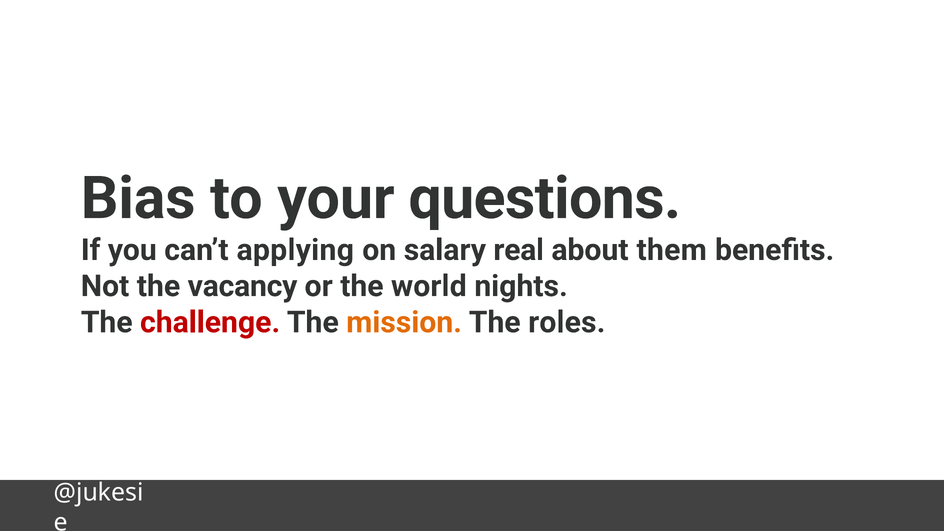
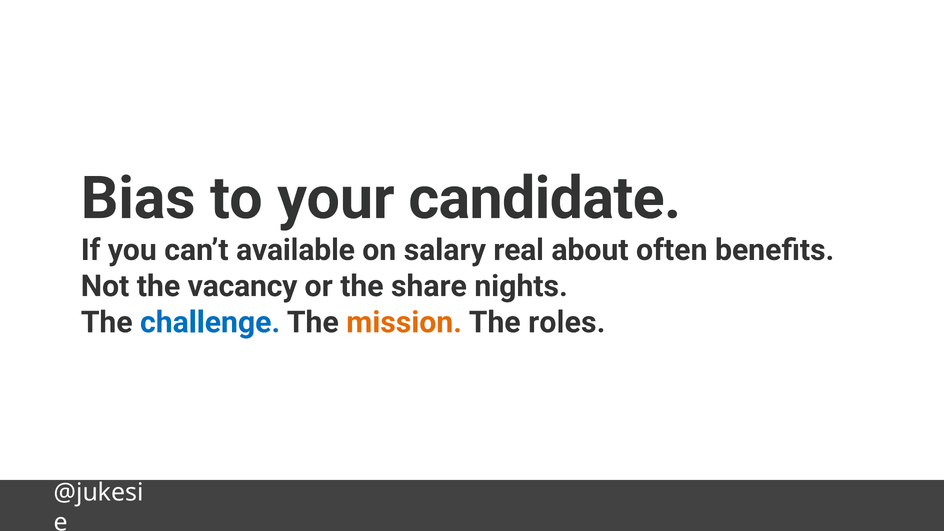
questions: questions -> candidate
applying: applying -> available
them: them -> often
world: world -> share
challenge colour: red -> blue
